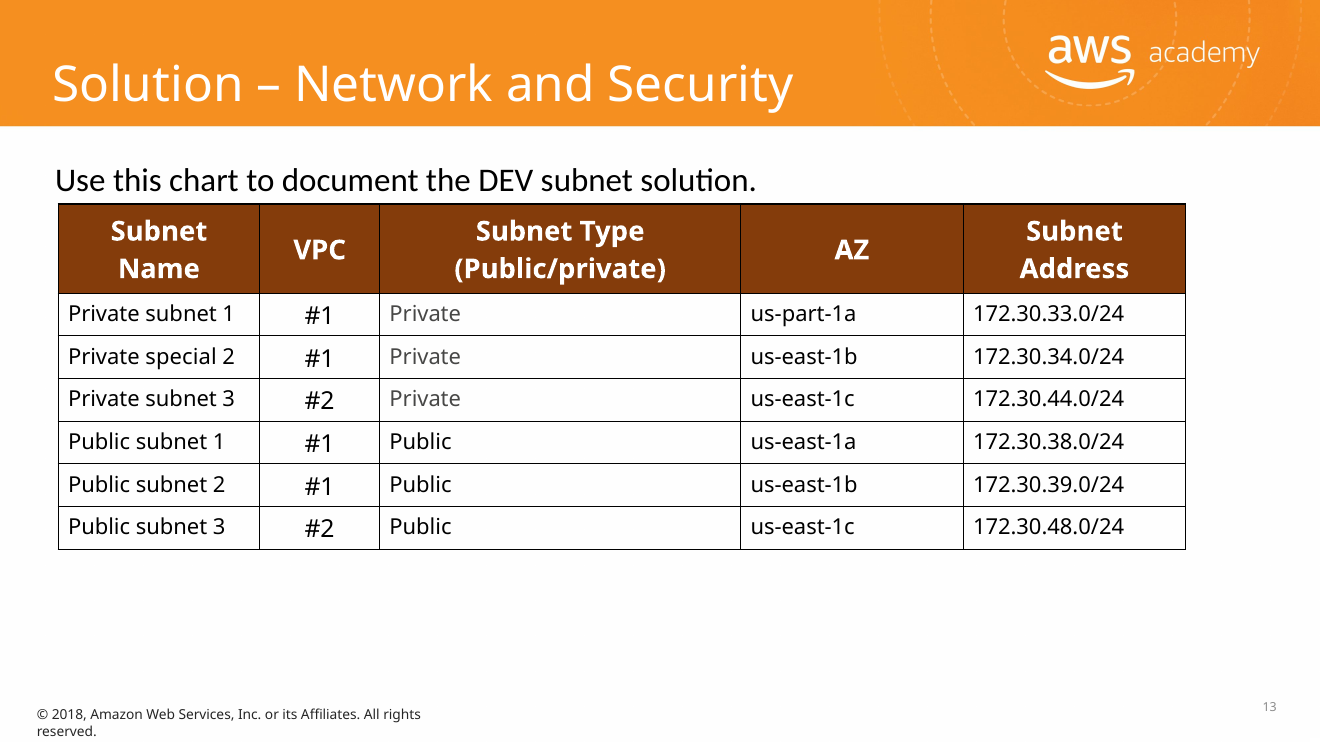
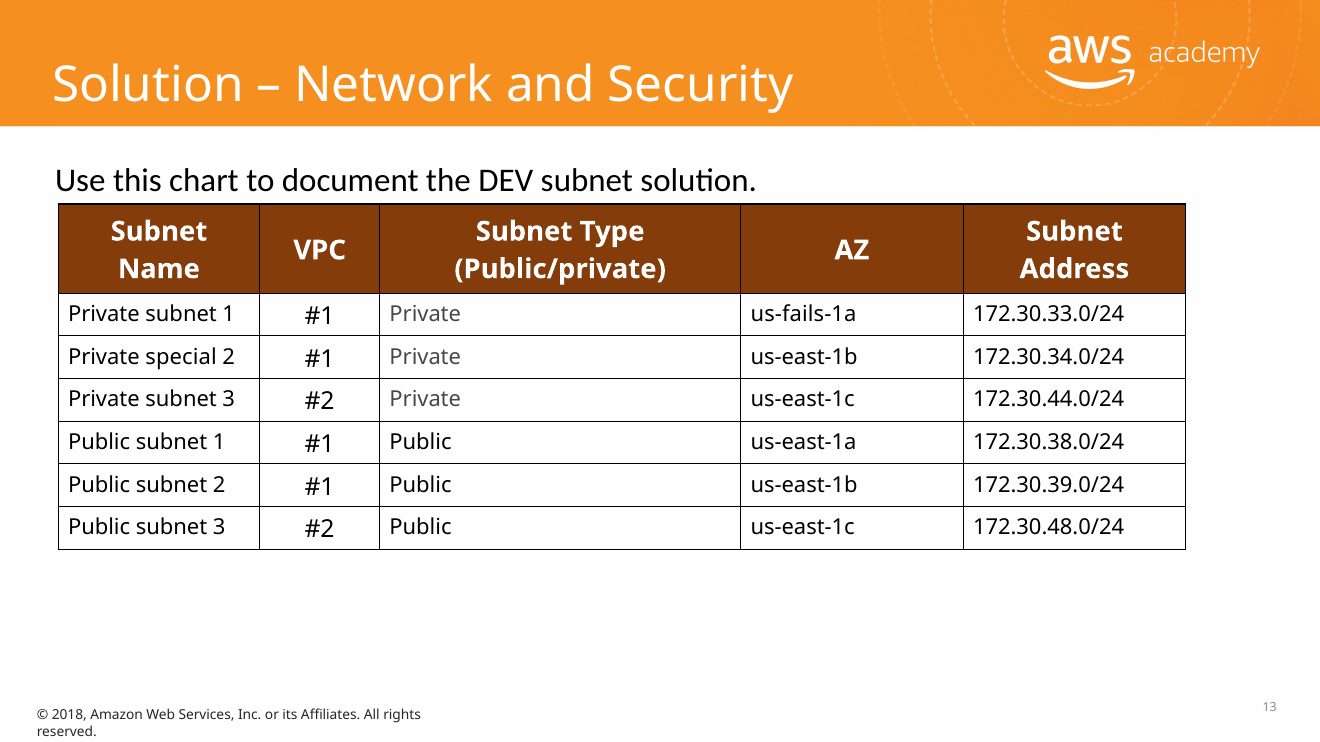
us-part-1a: us-part-1a -> us-fails-1a
